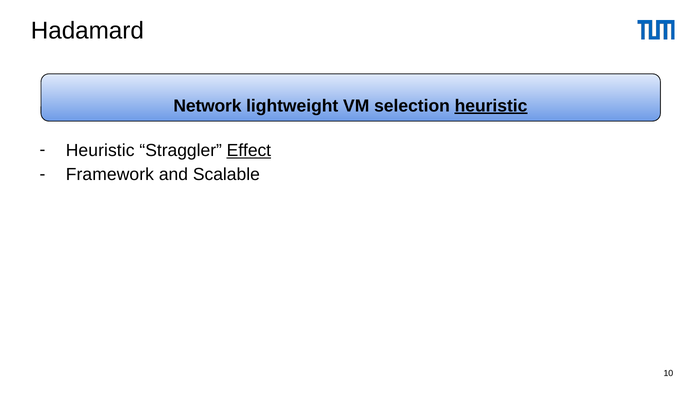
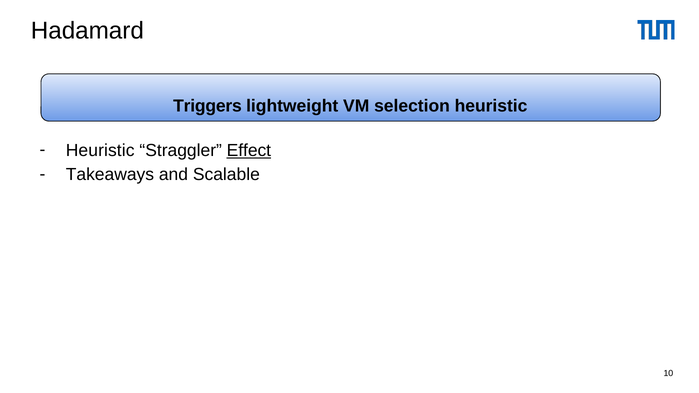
Network: Network -> Triggers
heuristic at (491, 106) underline: present -> none
Framework: Framework -> Takeaways
